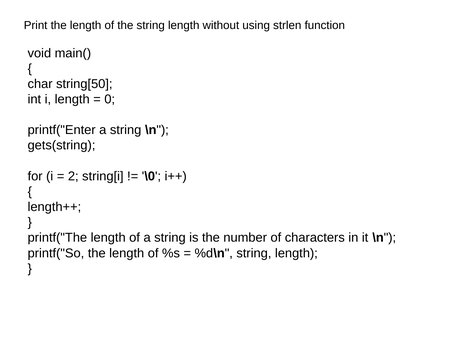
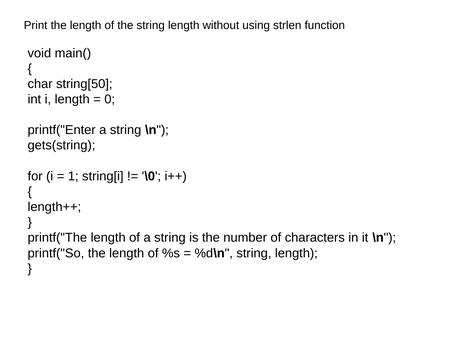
2: 2 -> 1
